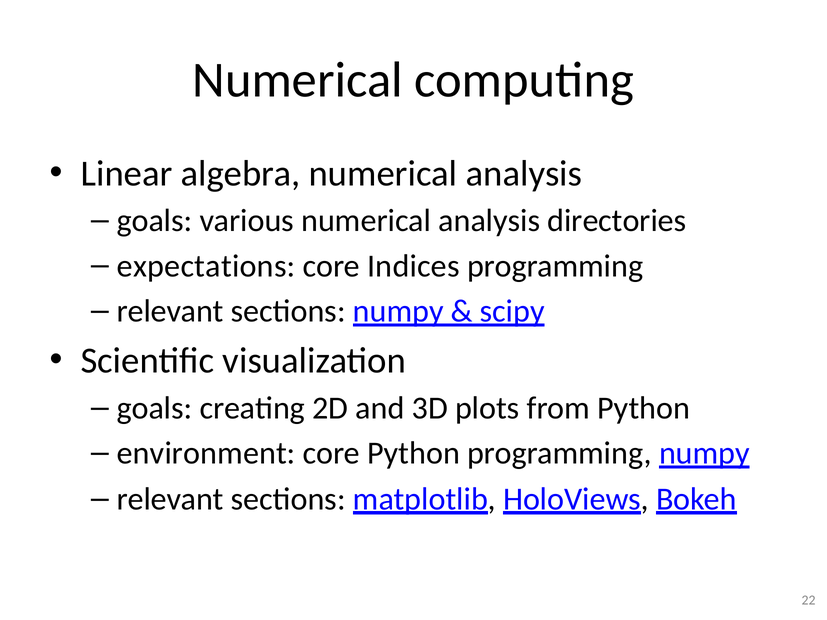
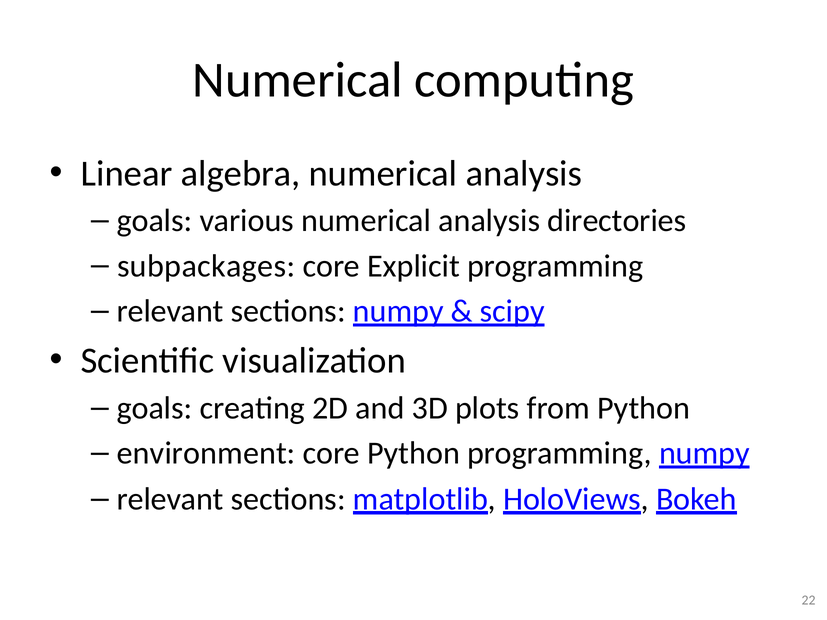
expectations: expectations -> subpackages
Indices: Indices -> Explicit
